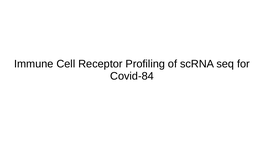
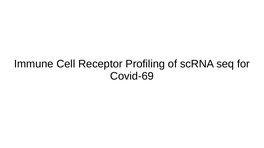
Covid-84: Covid-84 -> Covid-69
